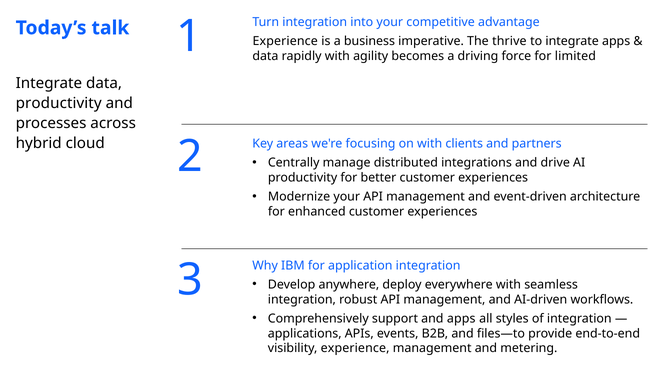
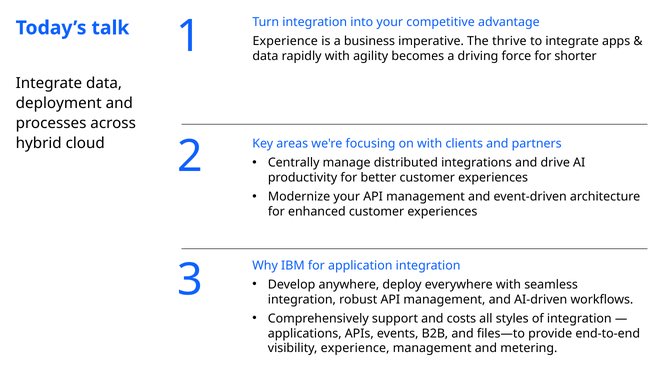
limited: limited -> shorter
productivity at (59, 103): productivity -> deployment
and apps: apps -> costs
